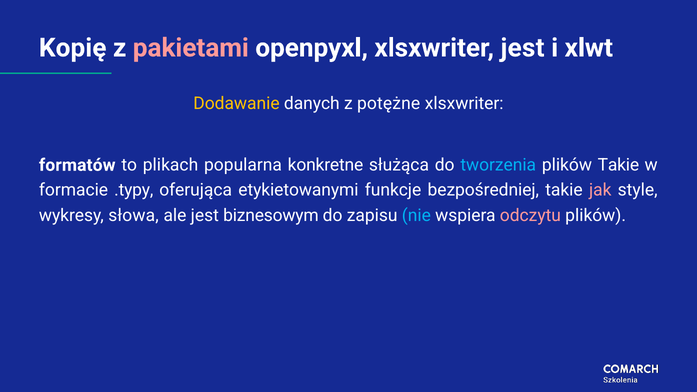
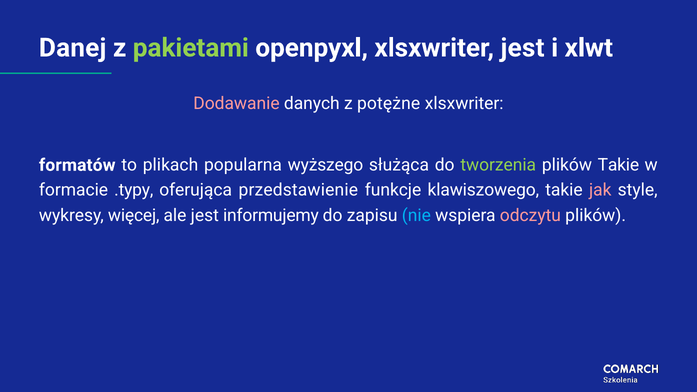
Kopię: Kopię -> Danej
pakietami colour: pink -> light green
Dodawanie colour: yellow -> pink
konkretne: konkretne -> wyższego
tworzenia colour: light blue -> light green
etykietowanymi: etykietowanymi -> przedstawienie
bezpośredniej: bezpośredniej -> klawiszowego
słowa: słowa -> więcej
biznesowym: biznesowym -> informujemy
